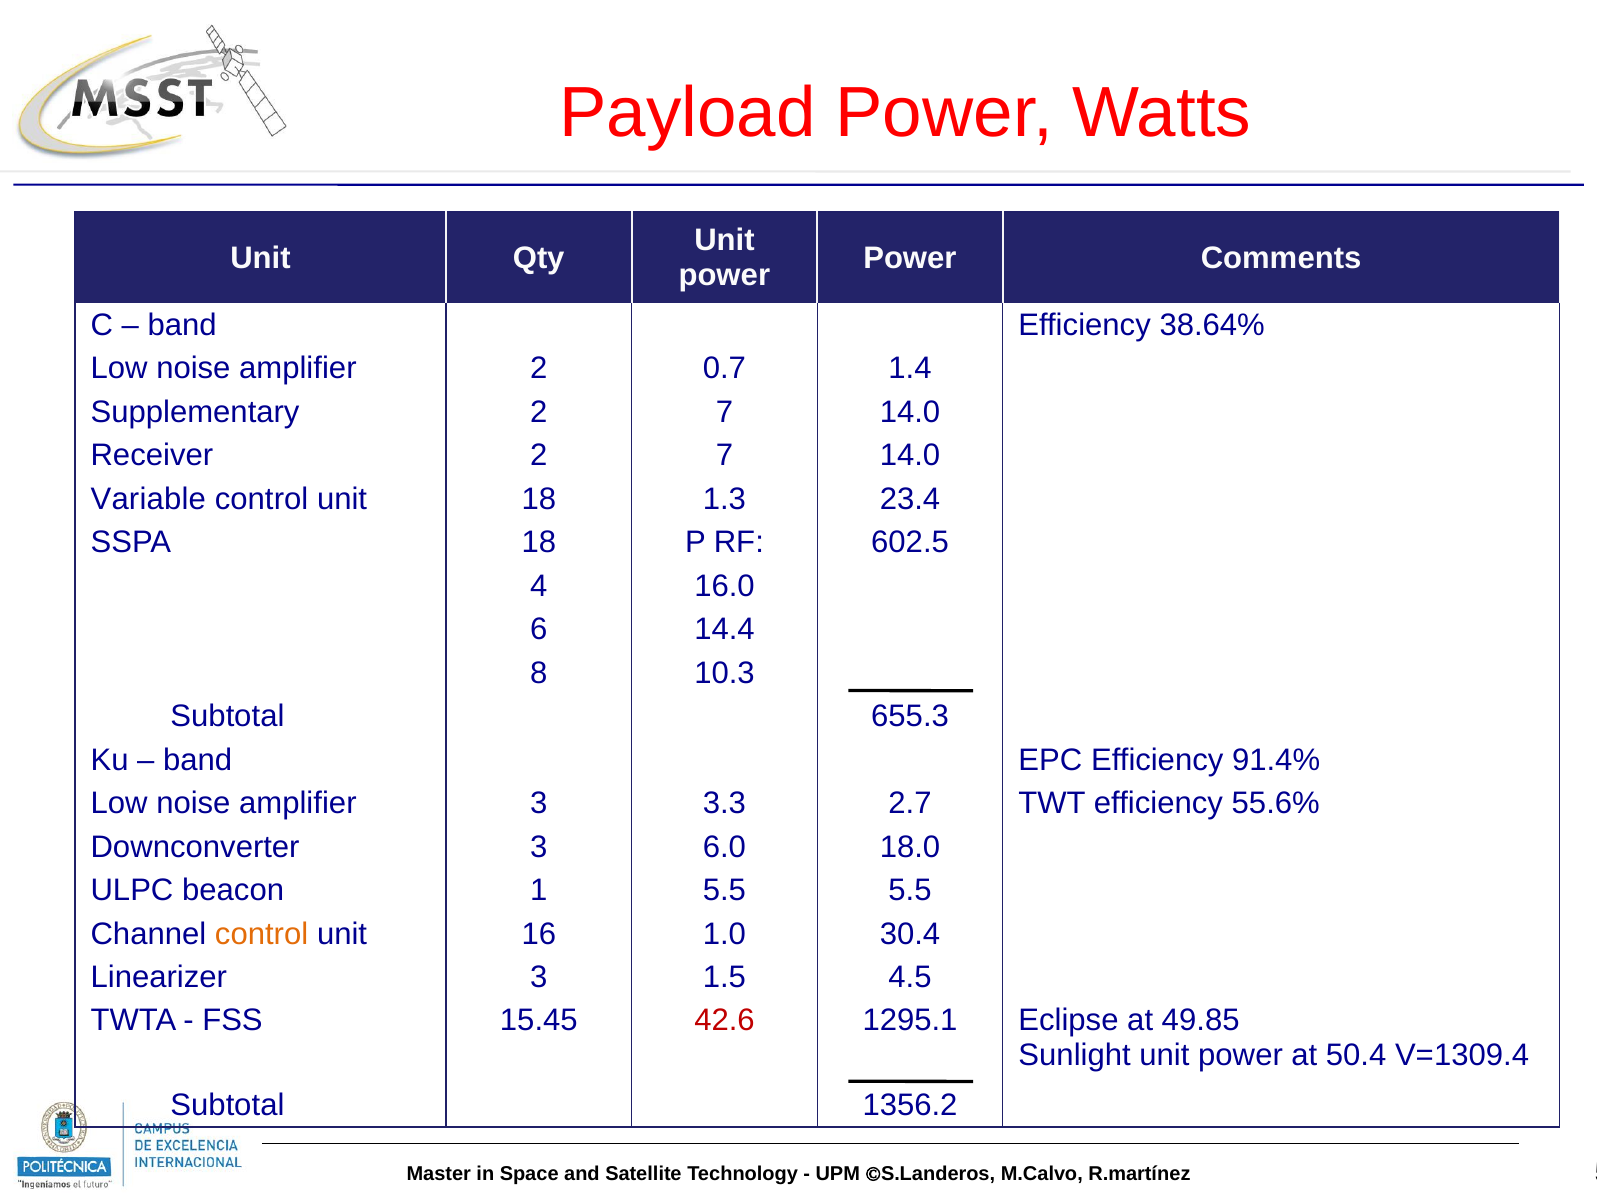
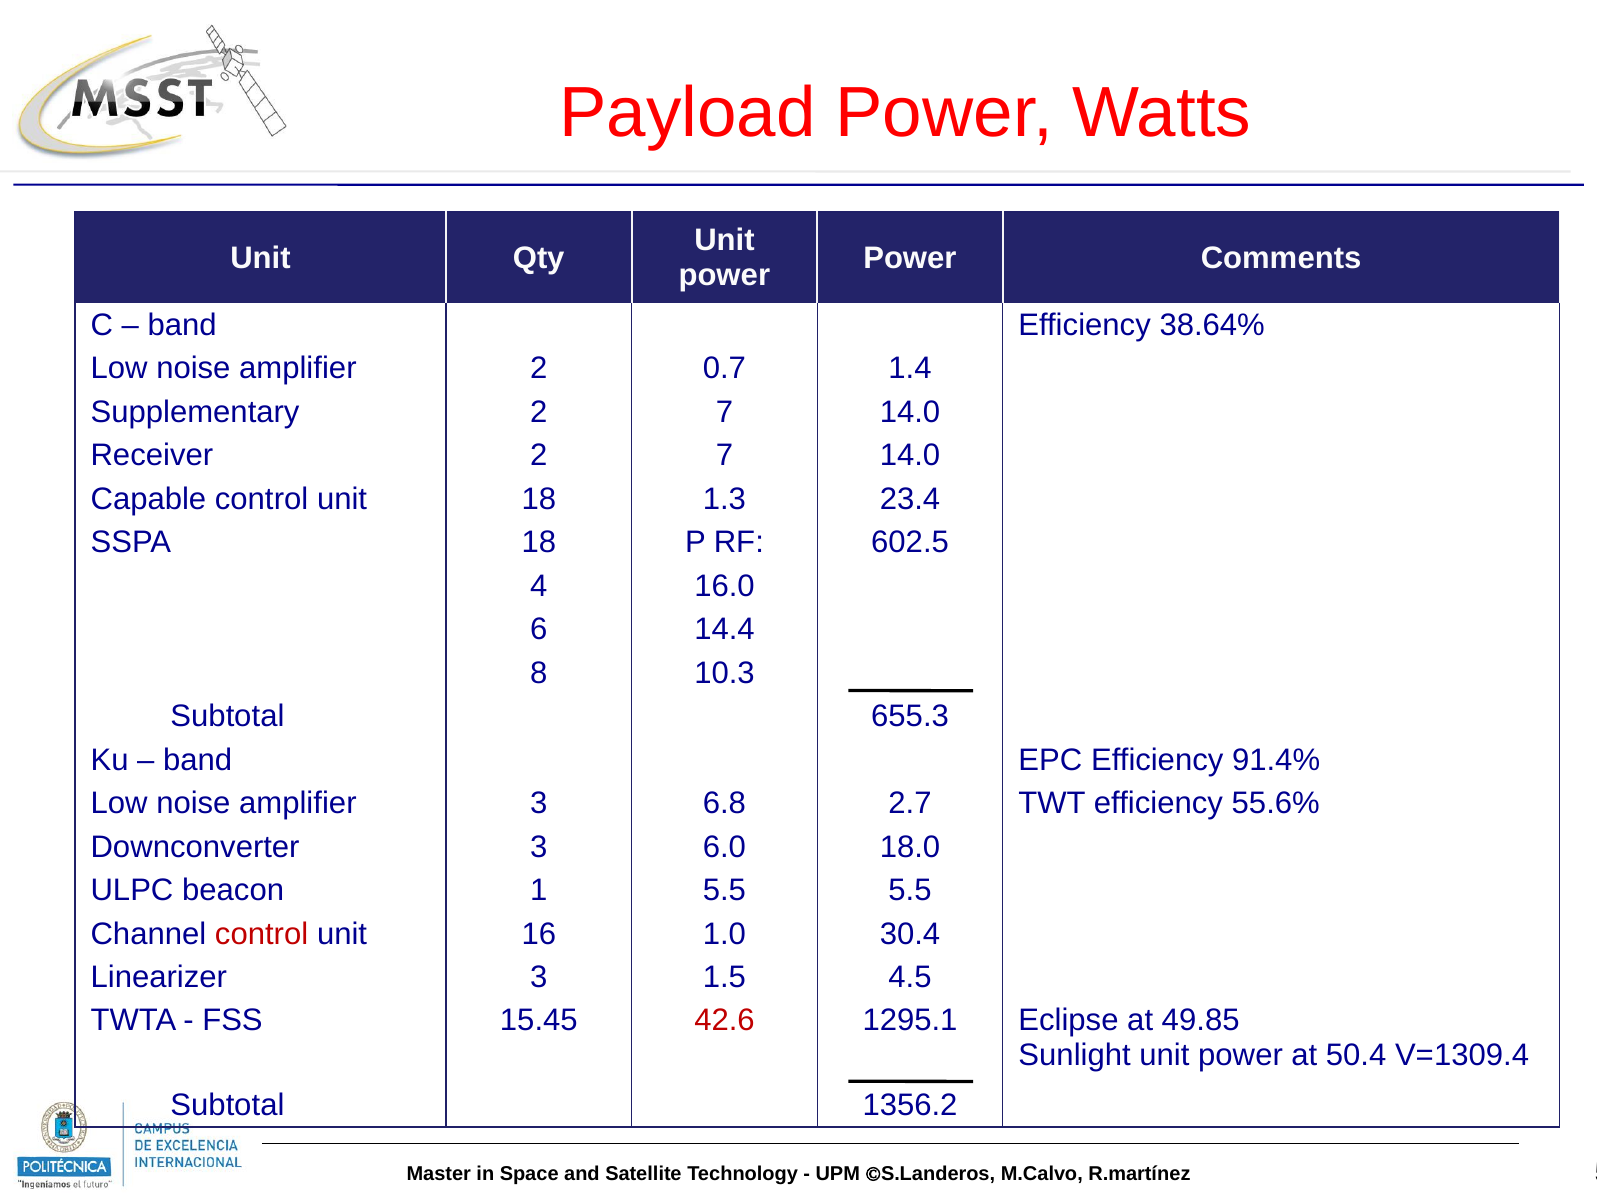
Variable: Variable -> Capable
3.3: 3.3 -> 6.8
control at (262, 934) colour: orange -> red
